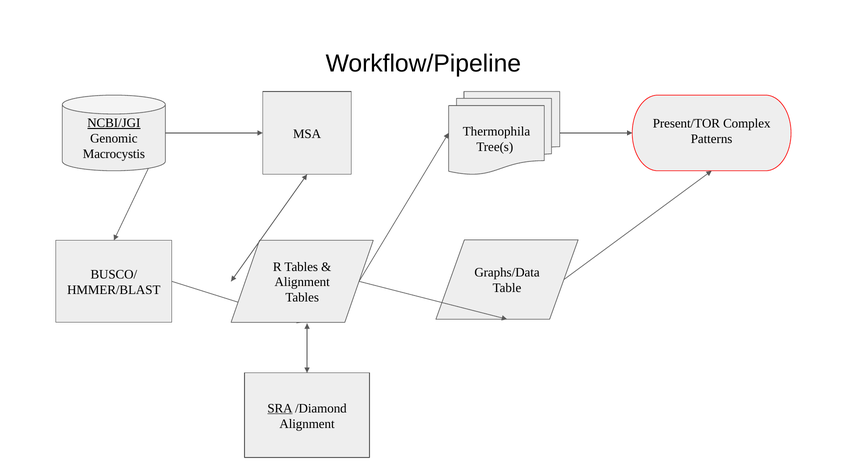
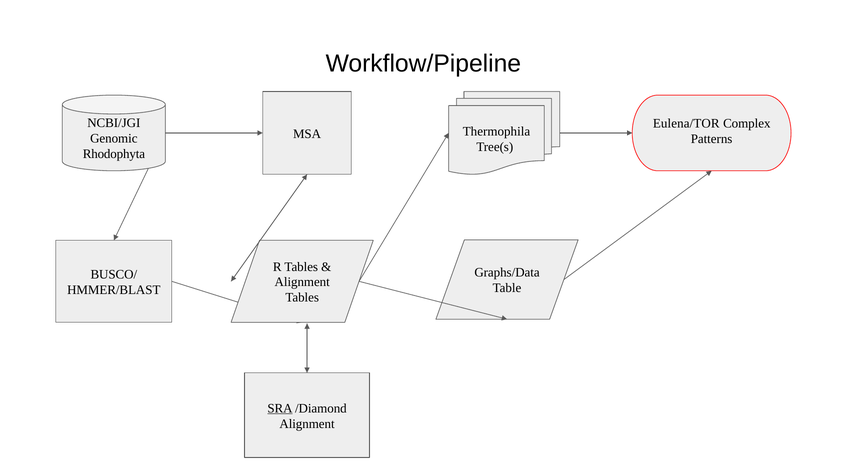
NCBI/JGI underline: present -> none
Present/TOR: Present/TOR -> Eulena/TOR
Macrocystis: Macrocystis -> Rhodophyta
